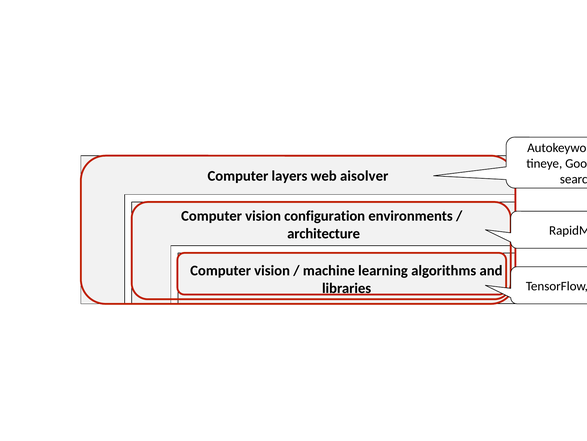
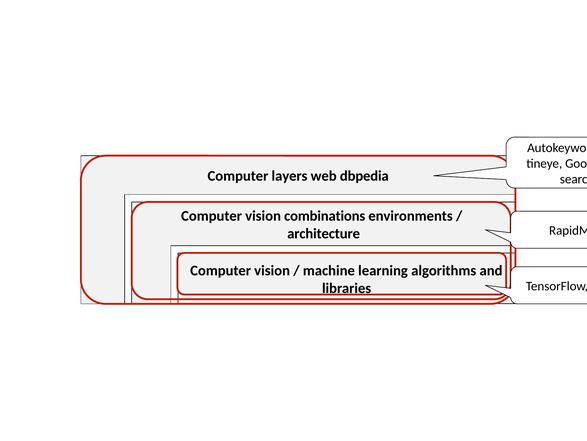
aisolver: aisolver -> dbpedia
configuration: configuration -> combinations
